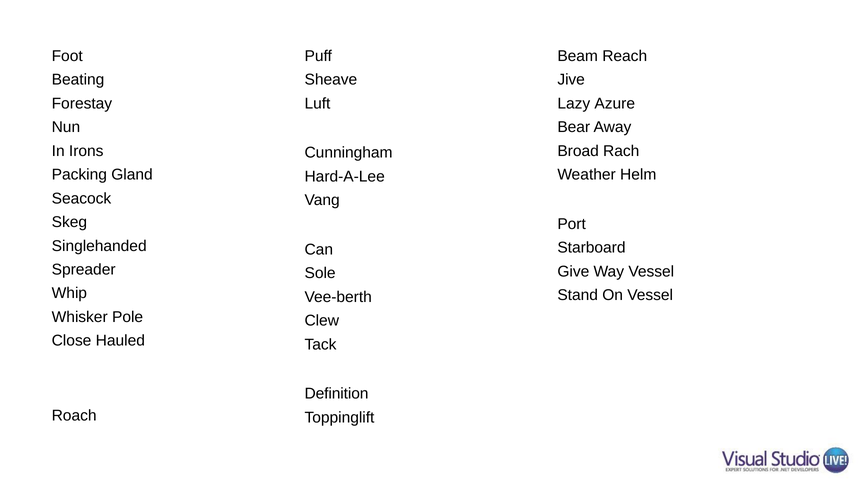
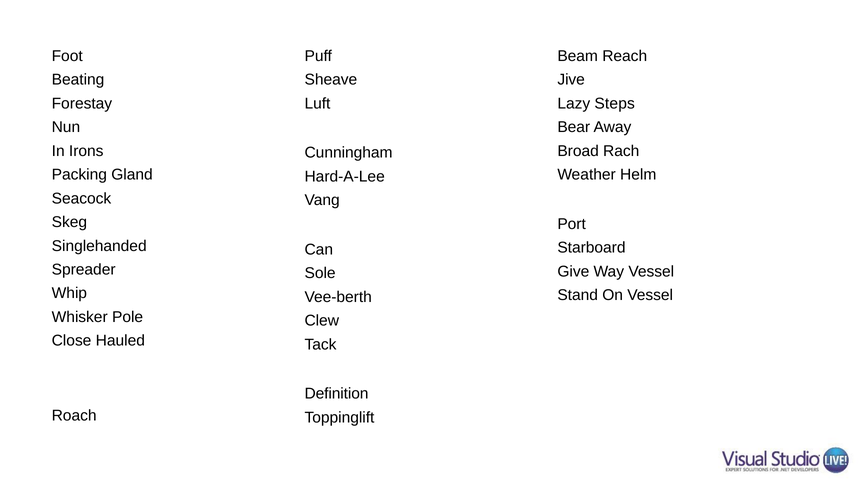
Azure: Azure -> Steps
